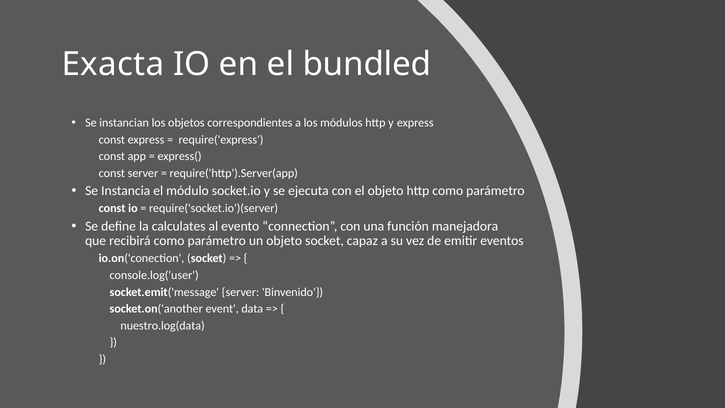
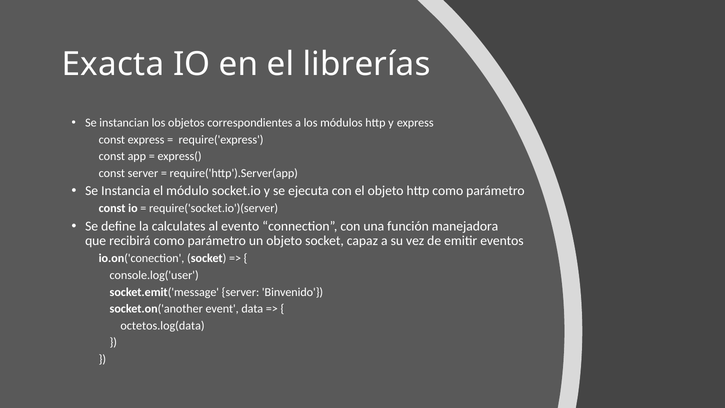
bundled: bundled -> librerías
nuestro.log(data: nuestro.log(data -> octetos.log(data
